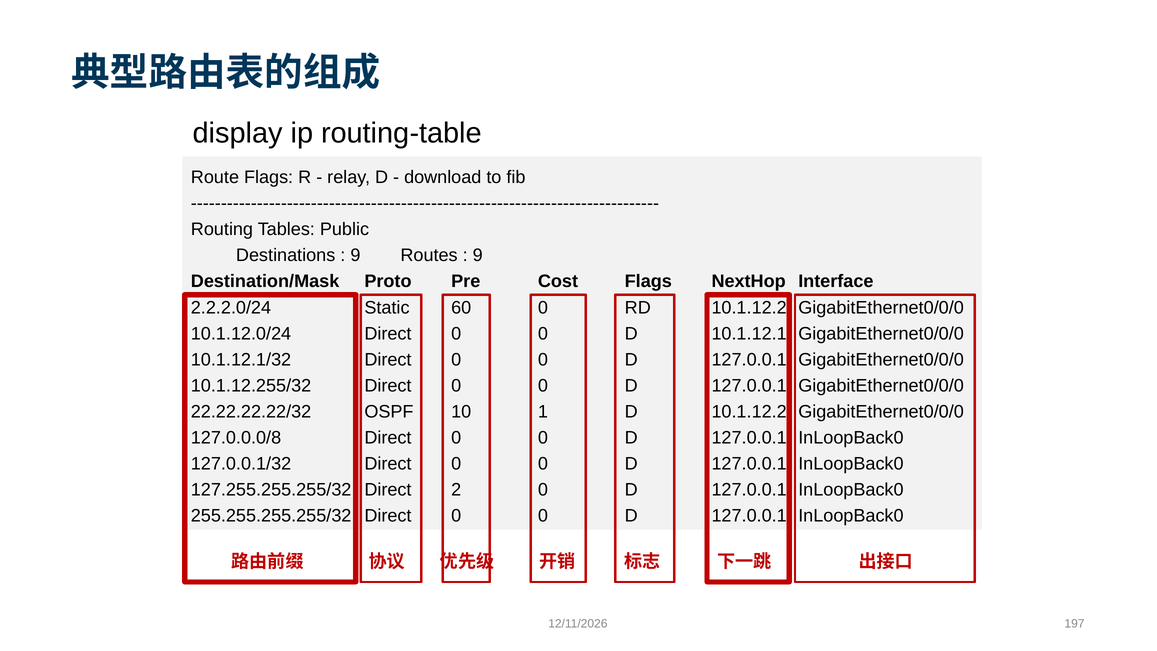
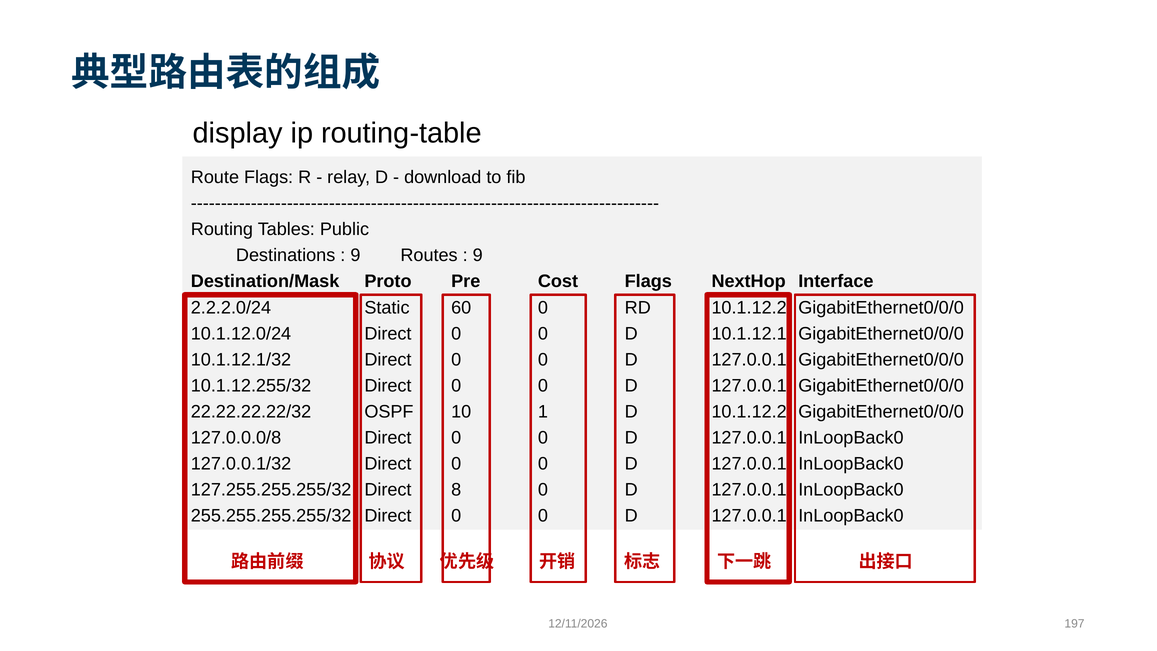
2: 2 -> 8
